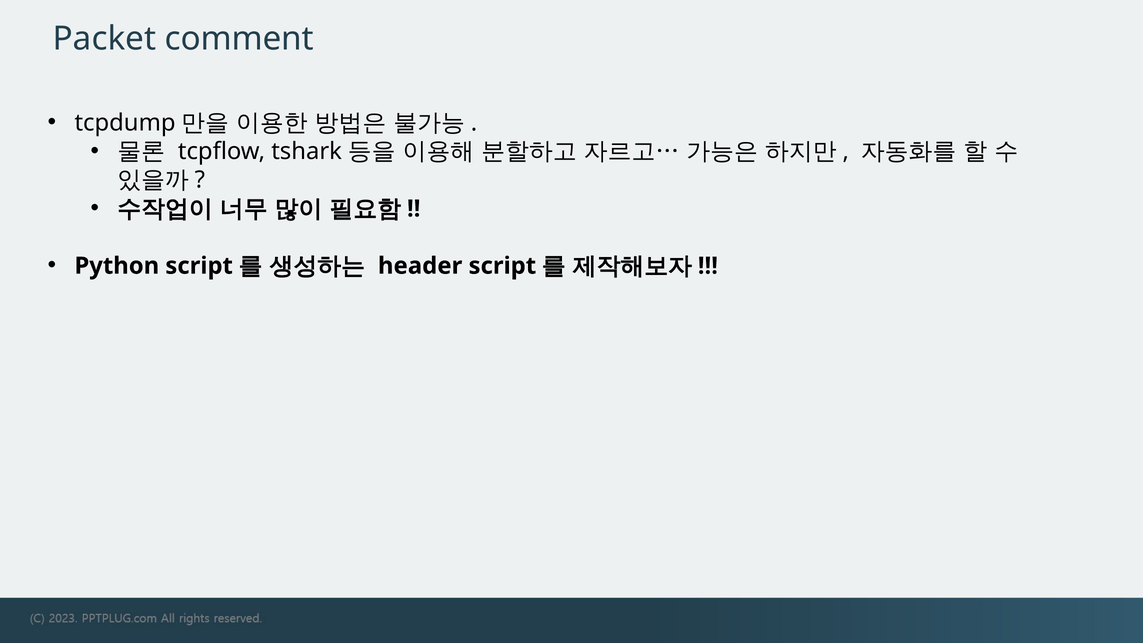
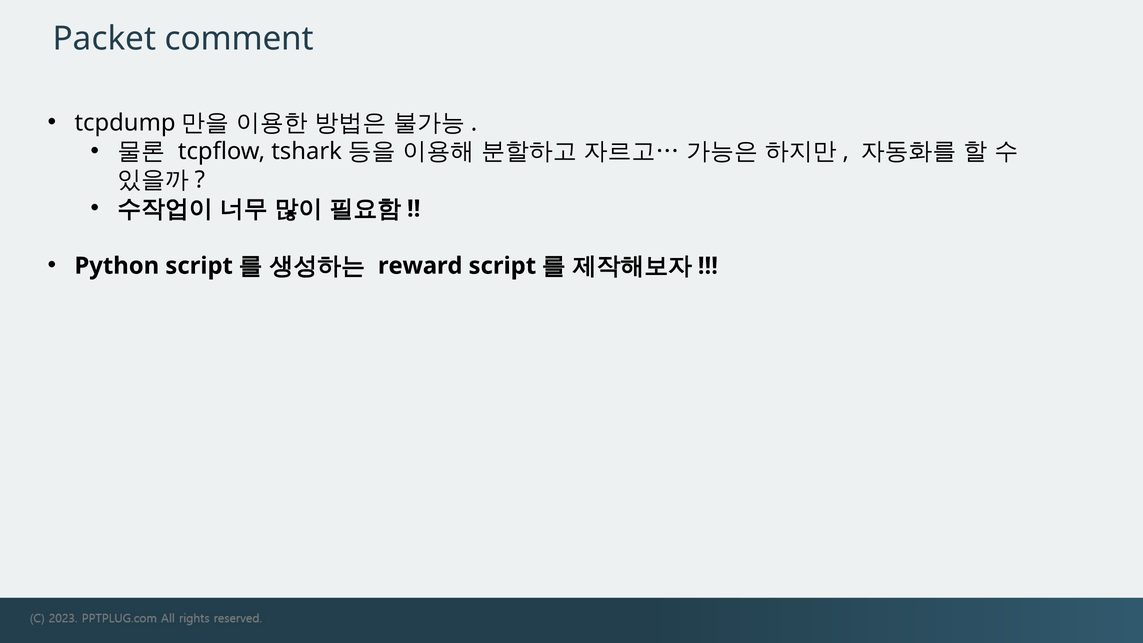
header: header -> reward
